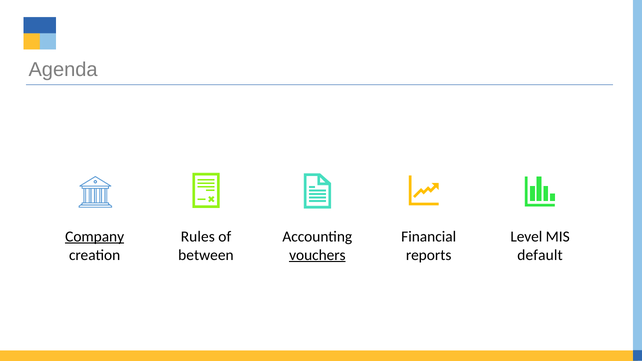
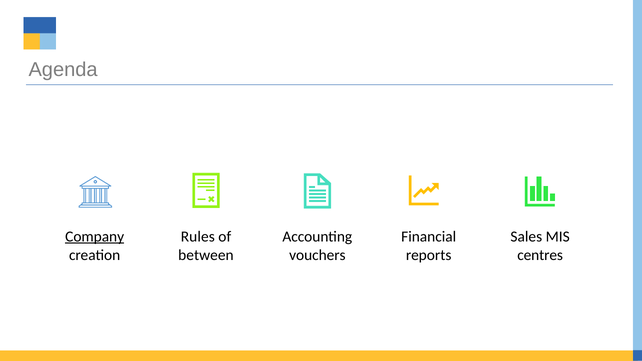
Level: Level -> Sales
vouchers underline: present -> none
default: default -> centres
